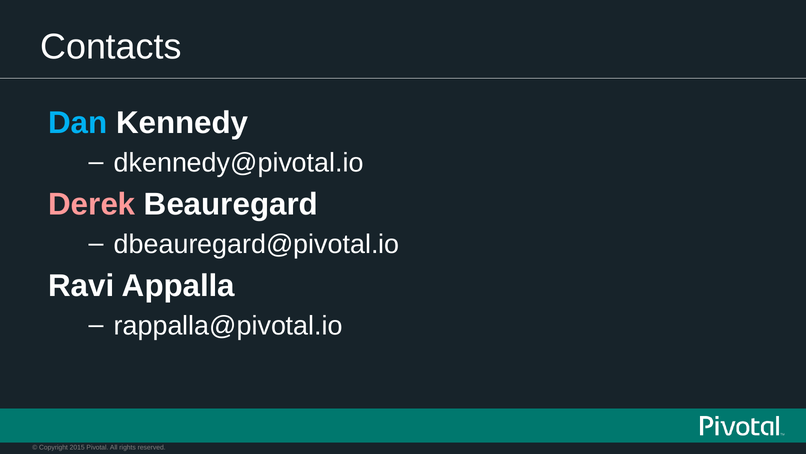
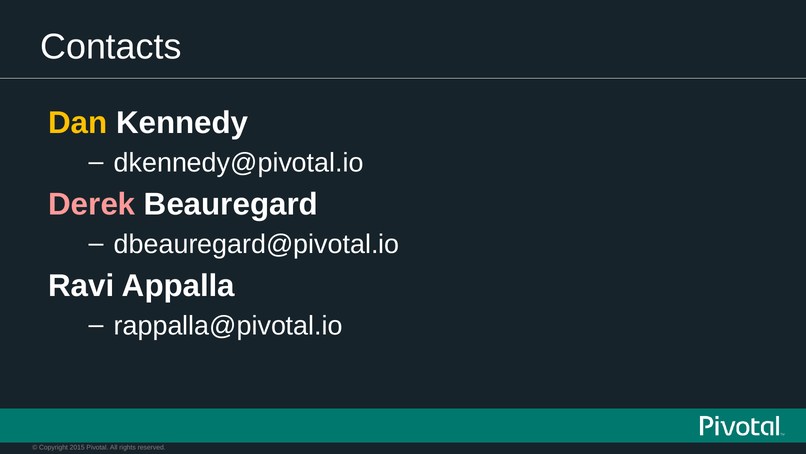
Dan colour: light blue -> yellow
